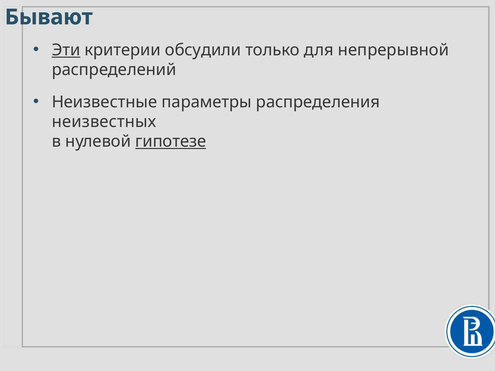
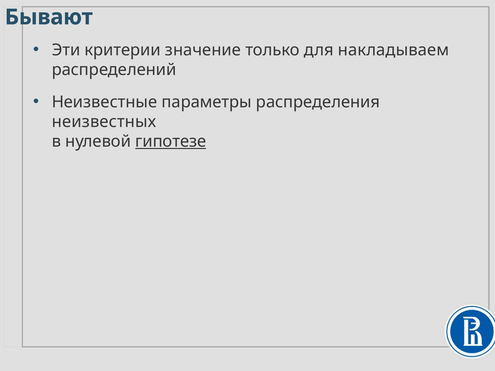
Эти underline: present -> none
обсудили: обсудили -> значение
непрерывной: непрерывной -> накладываем
